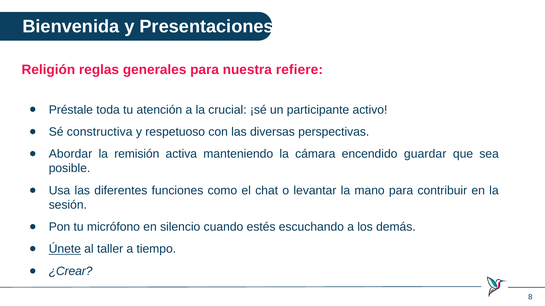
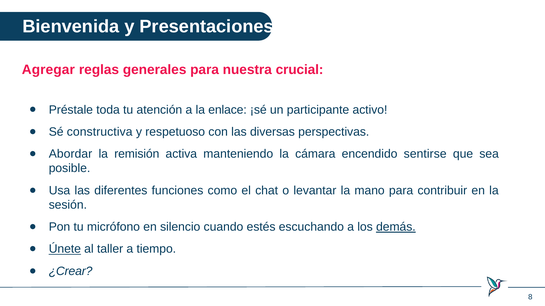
Religión: Religión -> Agregar
refiere: refiere -> crucial
crucial: crucial -> enlace
guardar: guardar -> sentirse
demás underline: none -> present
